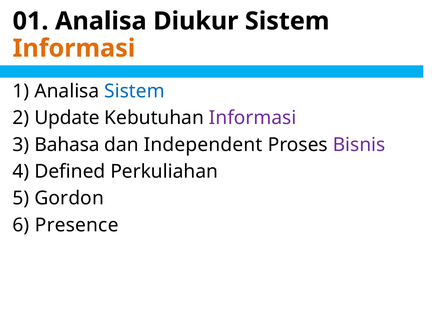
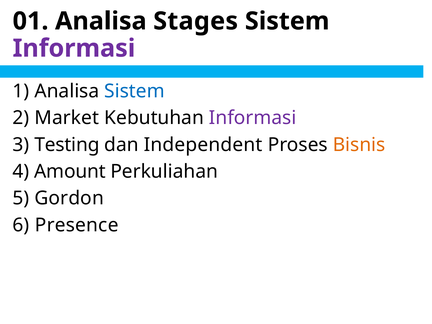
Diukur: Diukur -> Stages
Informasi at (74, 48) colour: orange -> purple
Update: Update -> Market
Bahasa: Bahasa -> Testing
Bisnis colour: purple -> orange
Defined: Defined -> Amount
